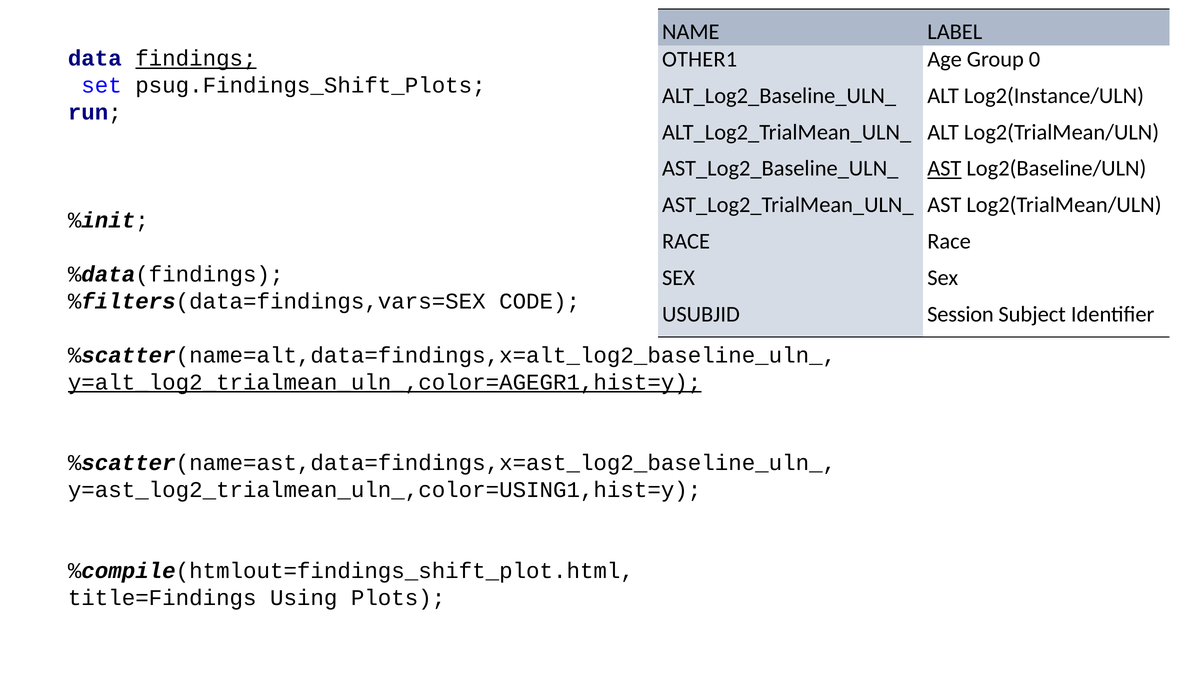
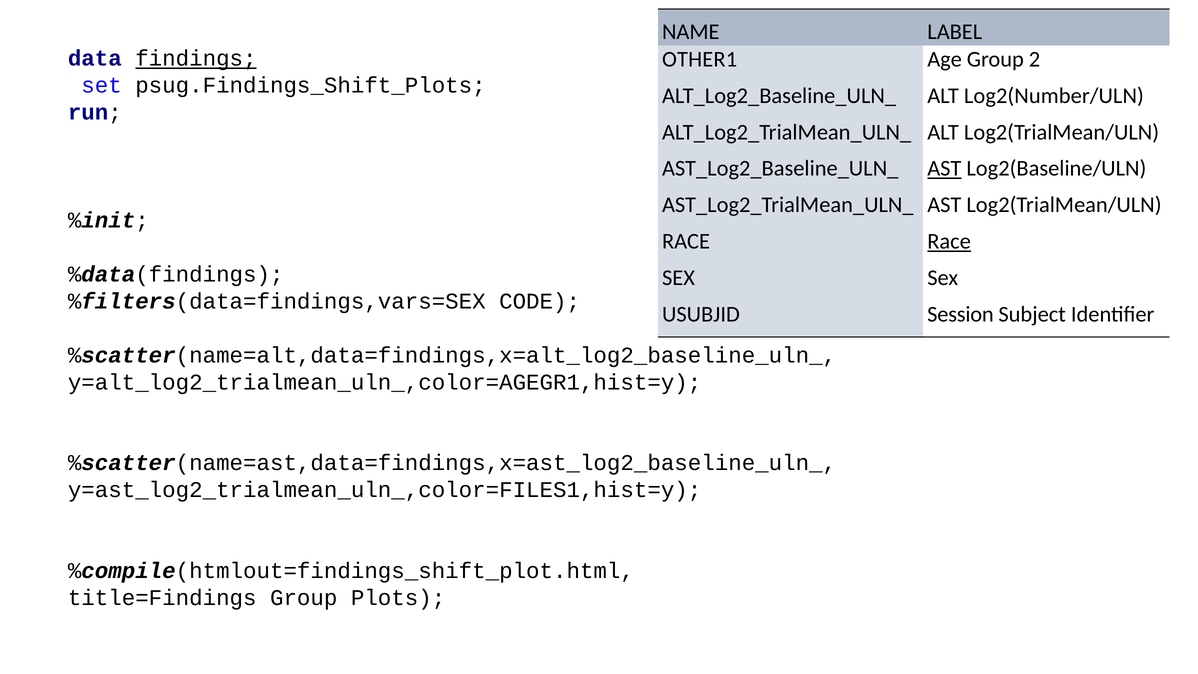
0: 0 -> 2
Log2(Instance/ULN: Log2(Instance/ULN -> Log2(Number/ULN
Race at (949, 241) underline: none -> present
y=alt_log2_trialmean_uln_,color=AGEGR1,hist=y underline: present -> none
y=ast_log2_trialmean_uln_,color=USING1,hist=y: y=ast_log2_trialmean_uln_,color=USING1,hist=y -> y=ast_log2_trialmean_uln_,color=FILES1,hist=y
title=Findings Using: Using -> Group
